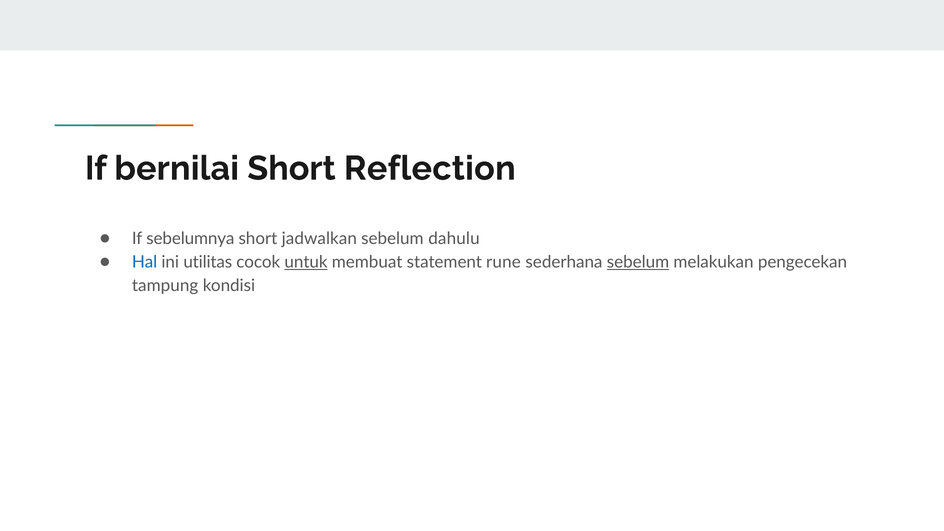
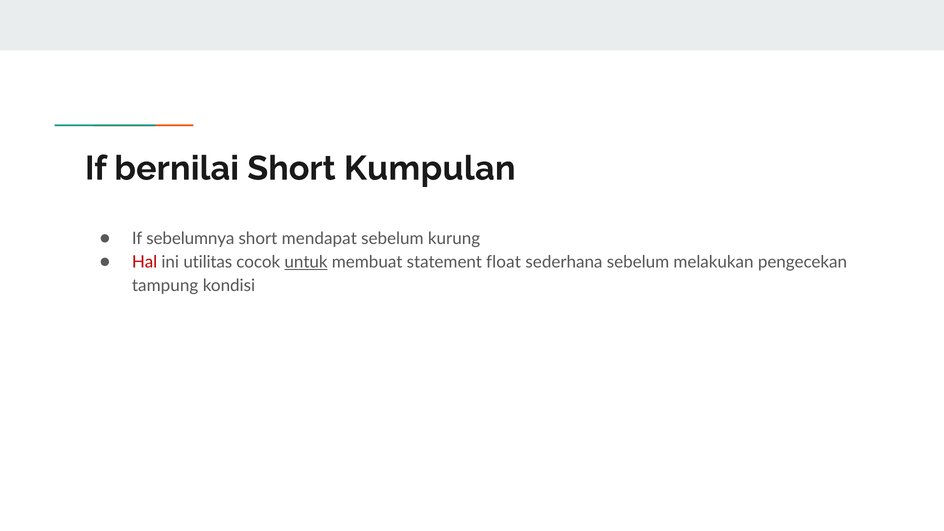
Reflection: Reflection -> Kumpulan
jadwalkan: jadwalkan -> mendapat
dahulu: dahulu -> kurung
Hal colour: blue -> red
rune: rune -> float
sebelum at (638, 262) underline: present -> none
